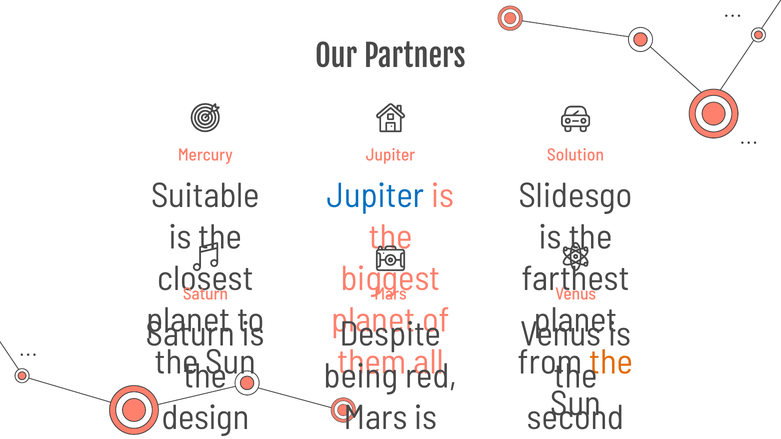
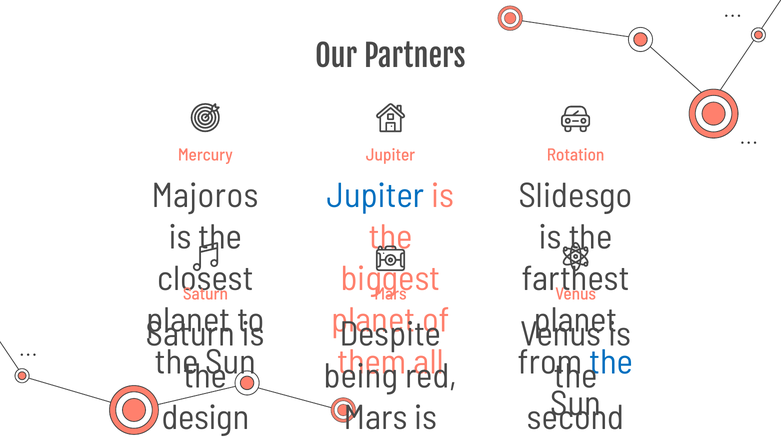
Solution: Solution -> Rotation
Suitable: Suitable -> Majoros
the at (611, 362) colour: orange -> blue
